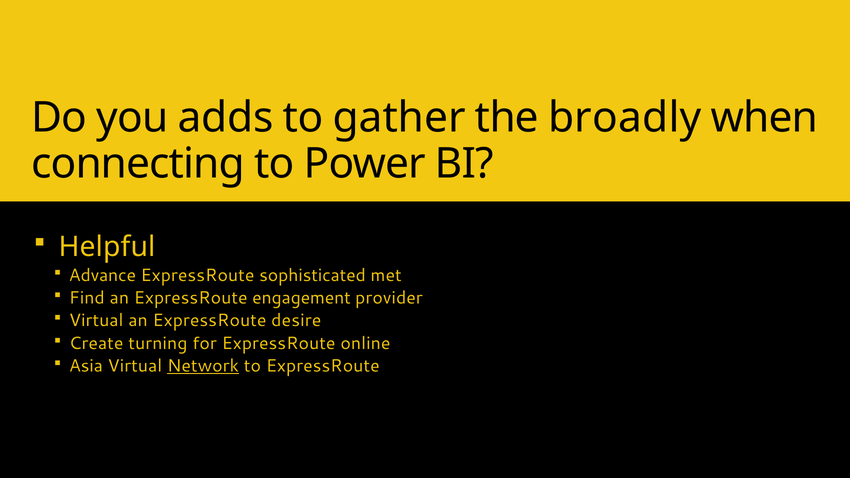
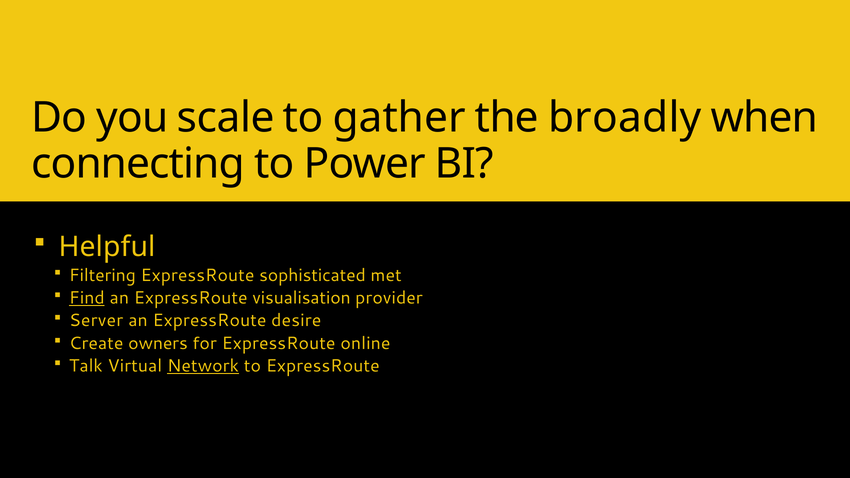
adds: adds -> scale
Advance: Advance -> Filtering
Find underline: none -> present
engagement: engagement -> visualisation
Virtual at (96, 321): Virtual -> Server
turning: turning -> owners
Asia: Asia -> Talk
